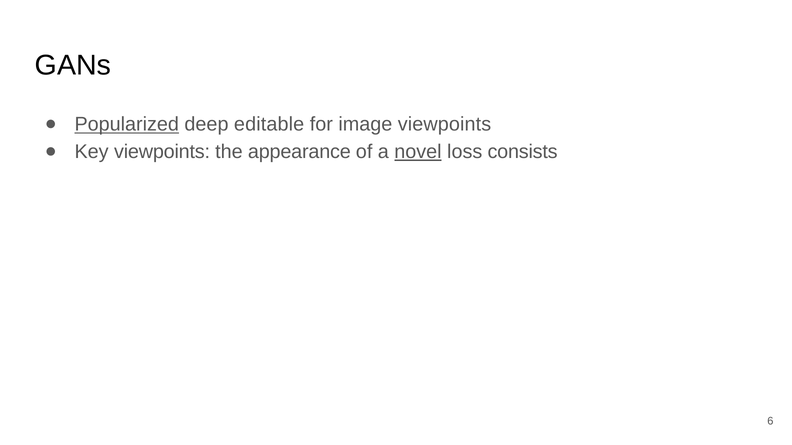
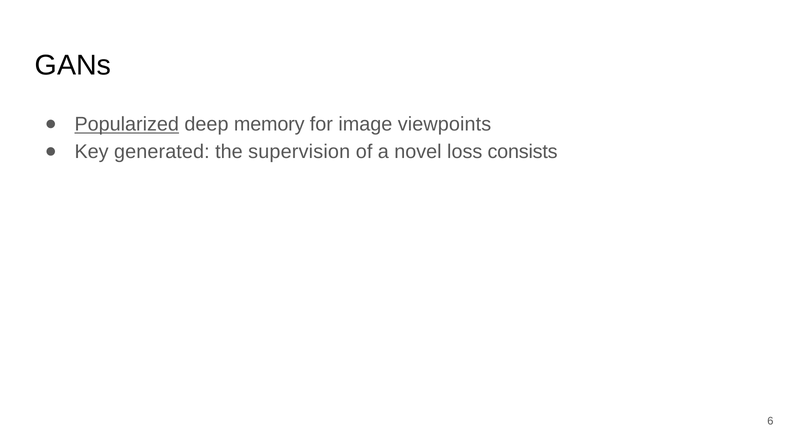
editable: editable -> memory
Key viewpoints: viewpoints -> generated
appearance: appearance -> supervision
novel underline: present -> none
